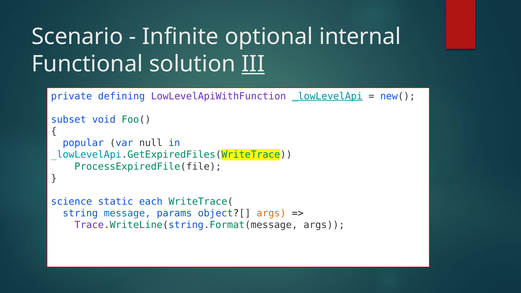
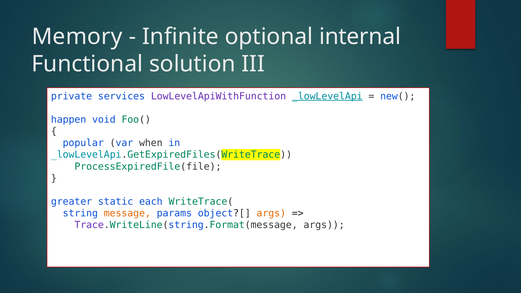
Scenario: Scenario -> Memory
III underline: present -> none
defining: defining -> services
subset: subset -> happen
null: null -> when
science: science -> greater
message colour: blue -> orange
